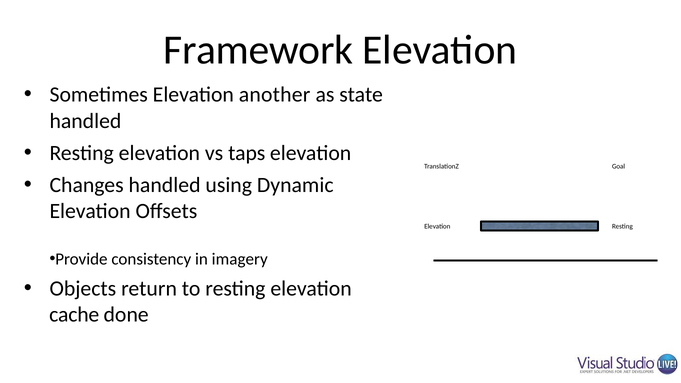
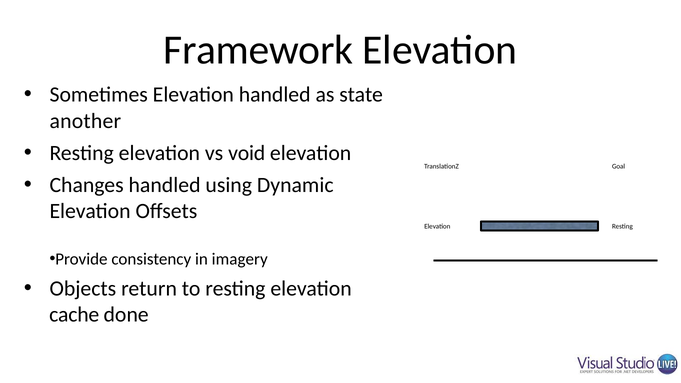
Elevation another: another -> handled
handled at (85, 121): handled -> another
taps: taps -> void
